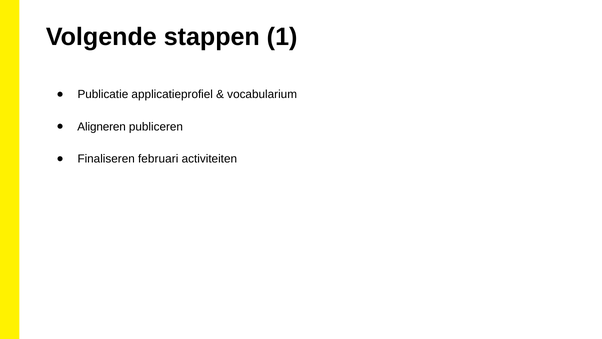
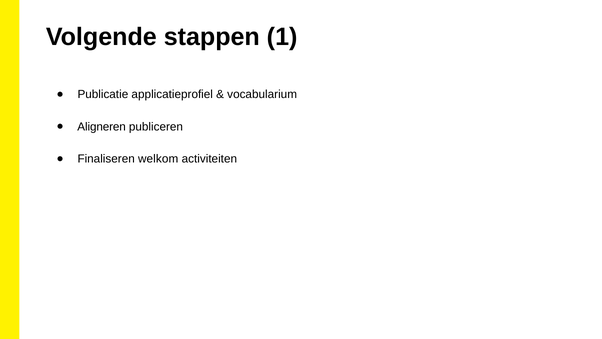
februari: februari -> welkom
